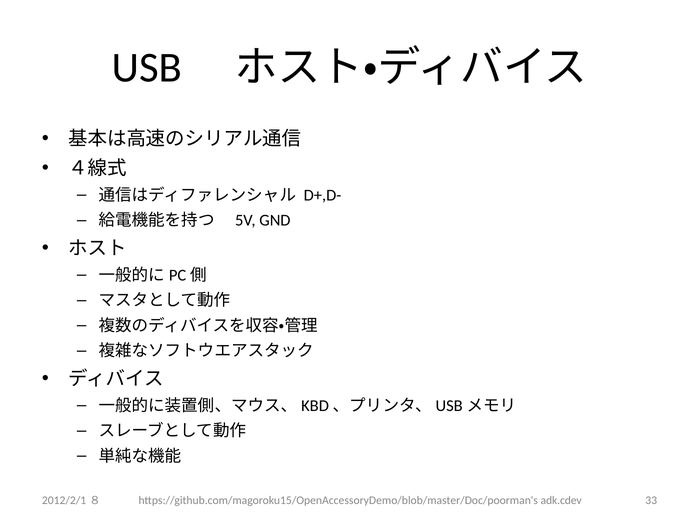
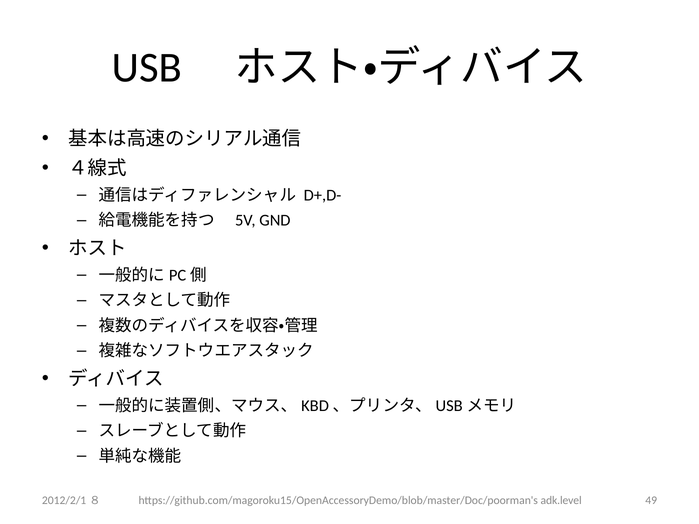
adk.cdev: adk.cdev -> adk.level
33: 33 -> 49
